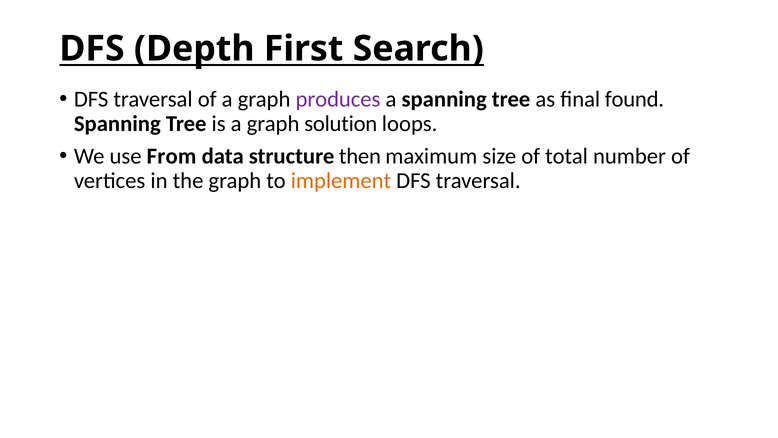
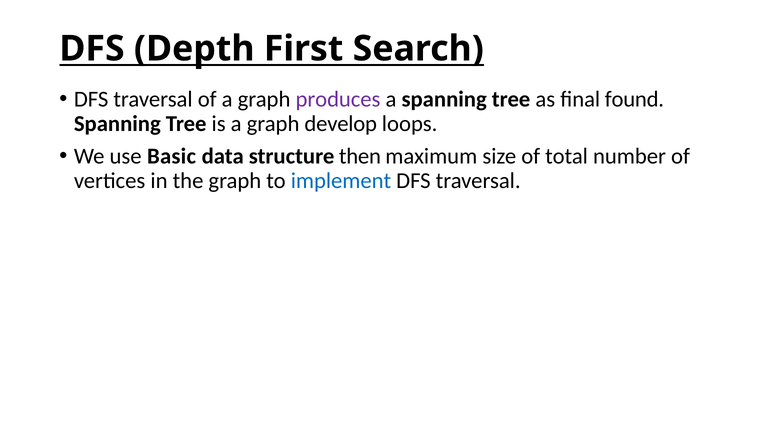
solution: solution -> develop
From: From -> Basic
implement colour: orange -> blue
